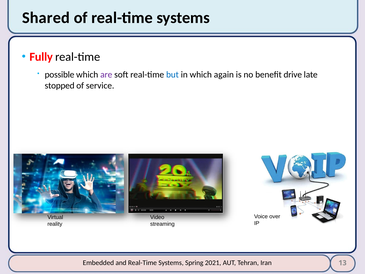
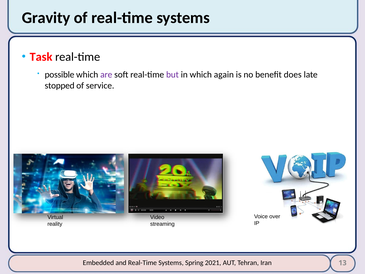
Shared: Shared -> Gravity
Fully: Fully -> Task
but colour: blue -> purple
drive: drive -> does
